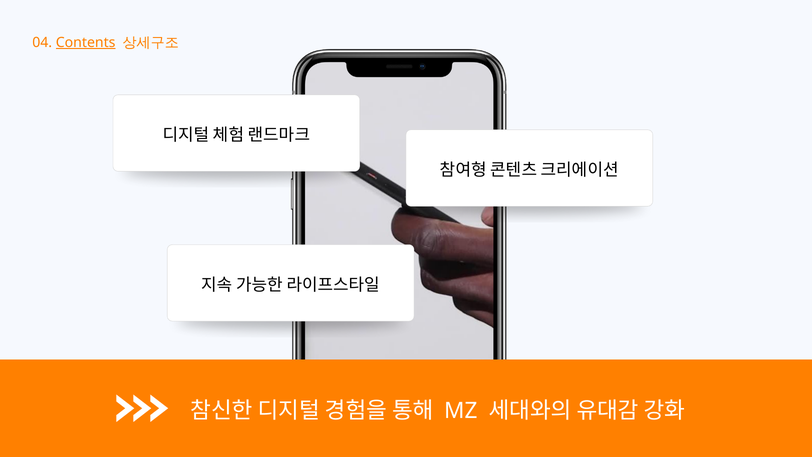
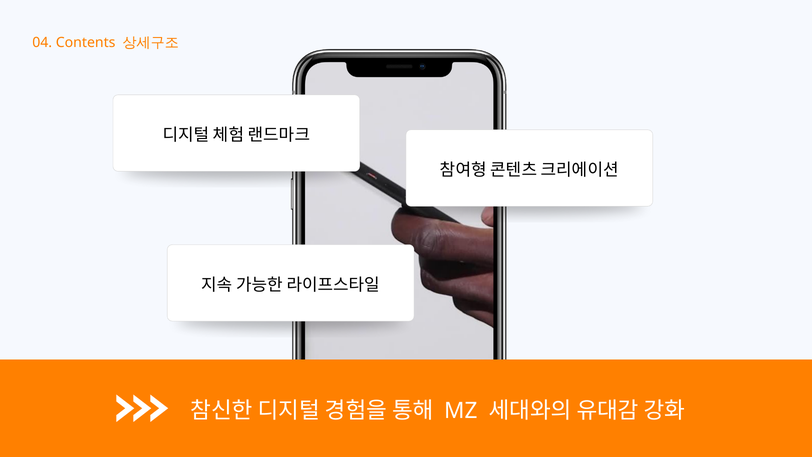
Contents underline: present -> none
